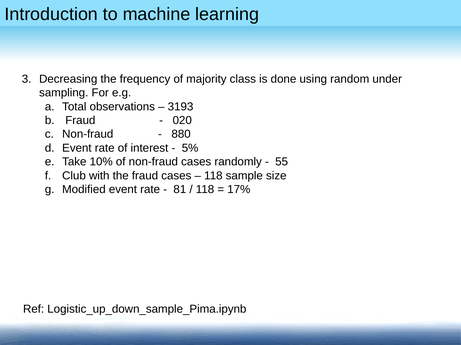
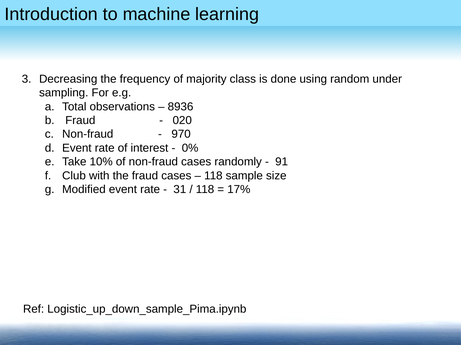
3193: 3193 -> 8936
880: 880 -> 970
5%: 5% -> 0%
55: 55 -> 91
81: 81 -> 31
